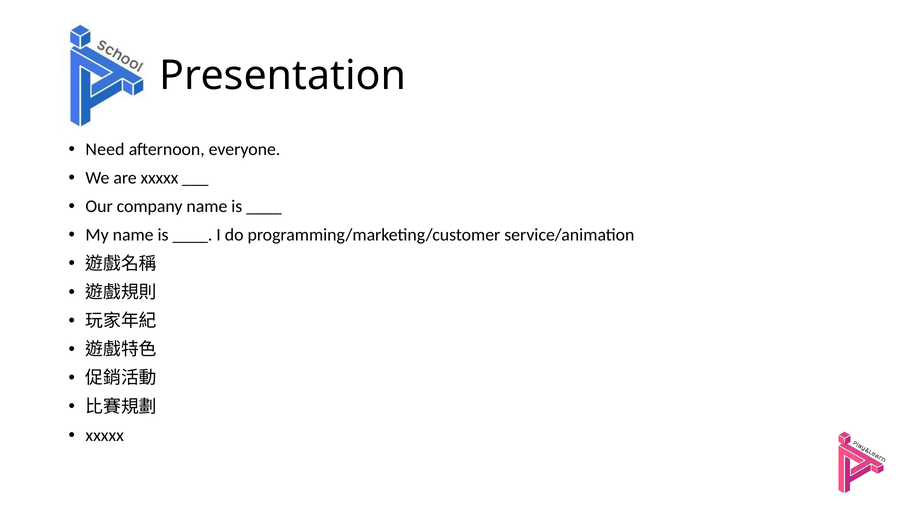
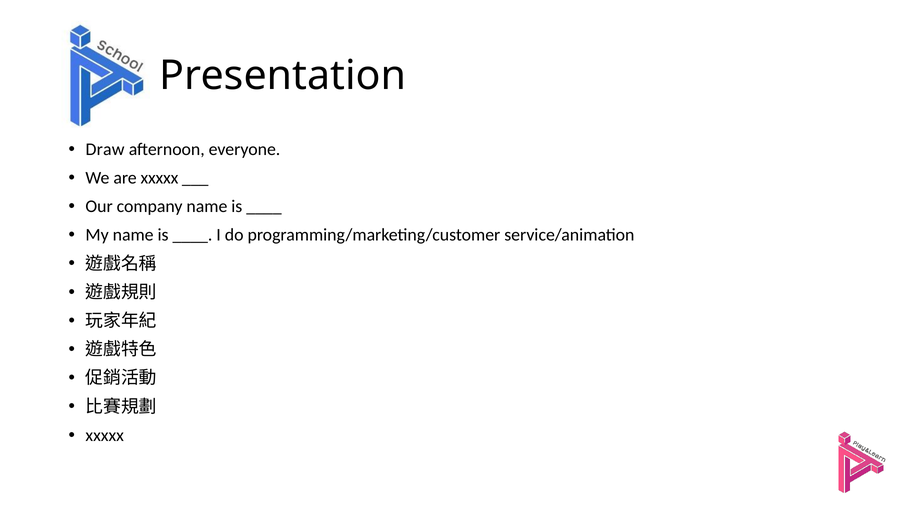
Need: Need -> Draw
